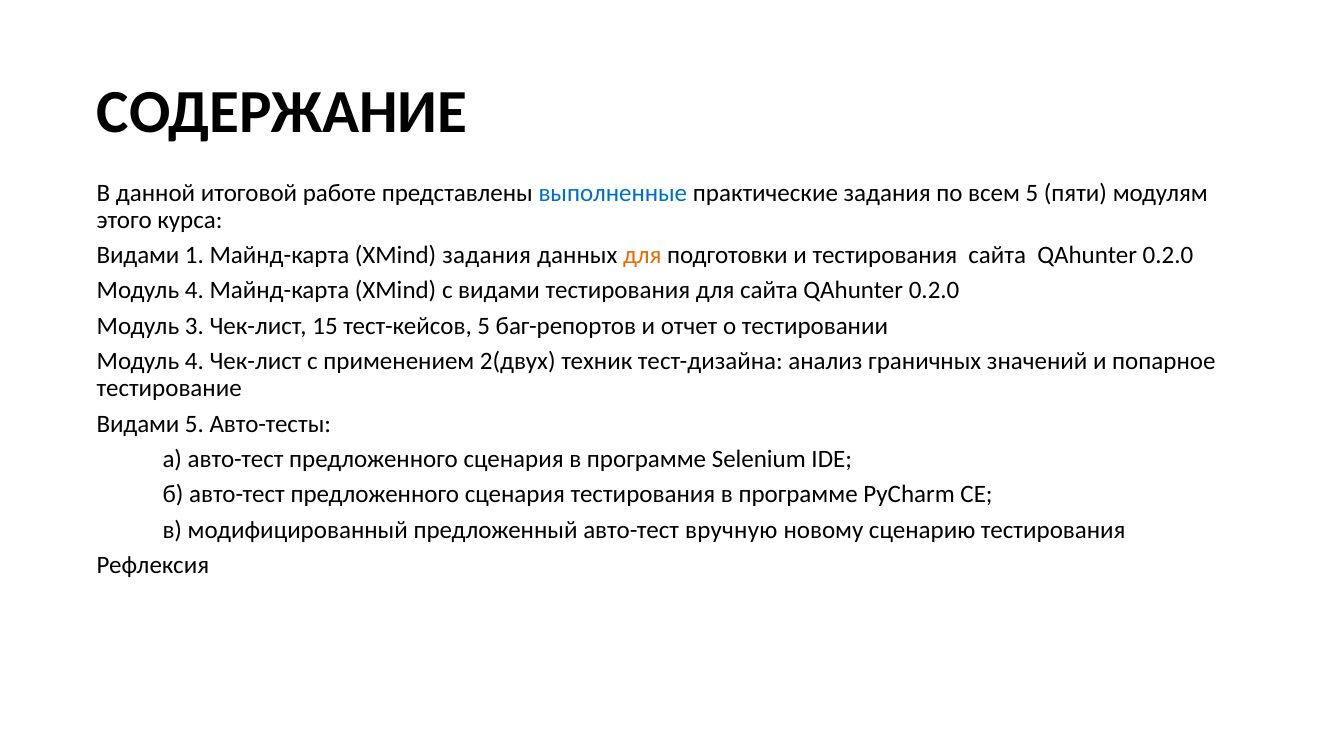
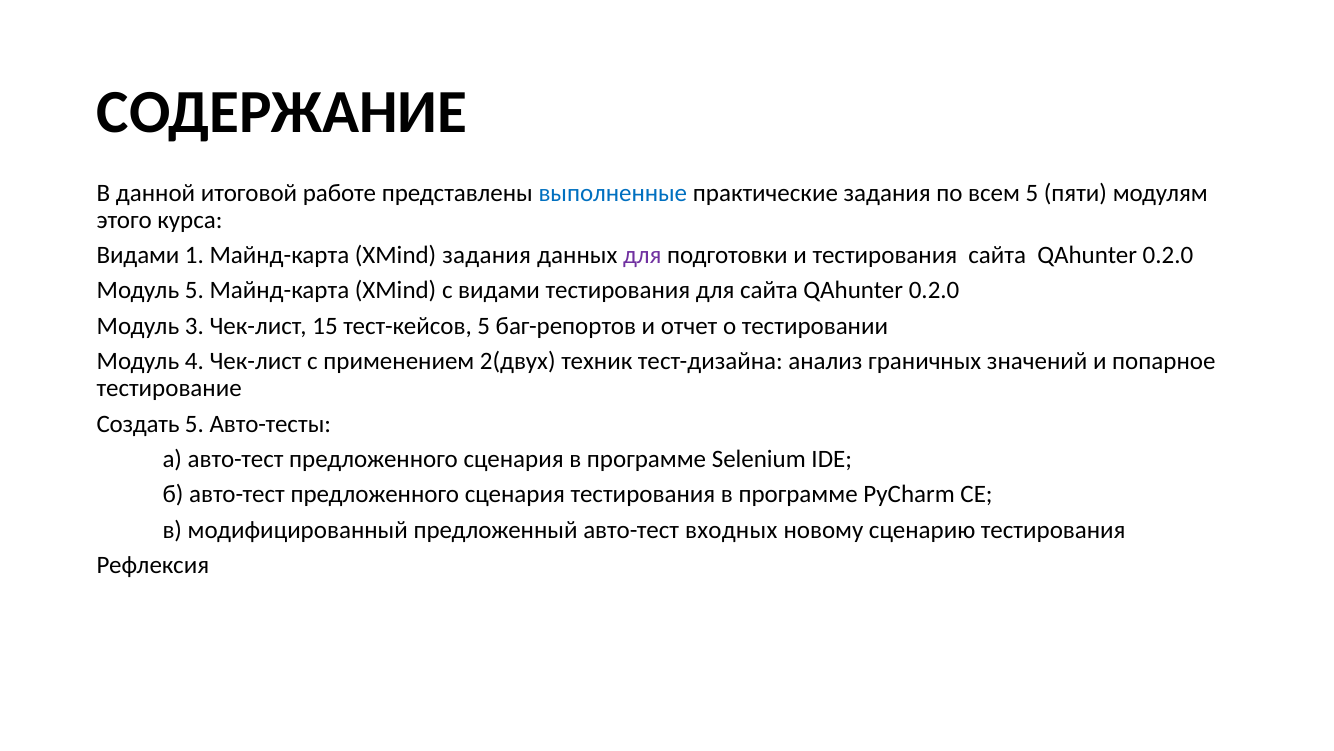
для at (642, 255) colour: orange -> purple
4 at (194, 290): 4 -> 5
Видами at (138, 423): Видами -> Создать
вручную: вручную -> входных
